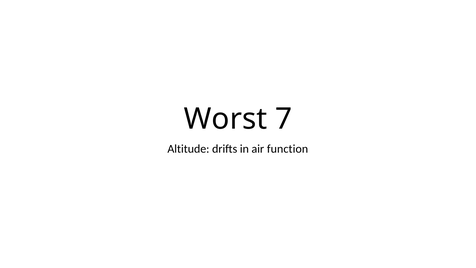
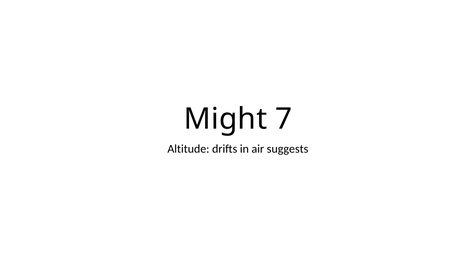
Worst: Worst -> Might
function: function -> suggests
